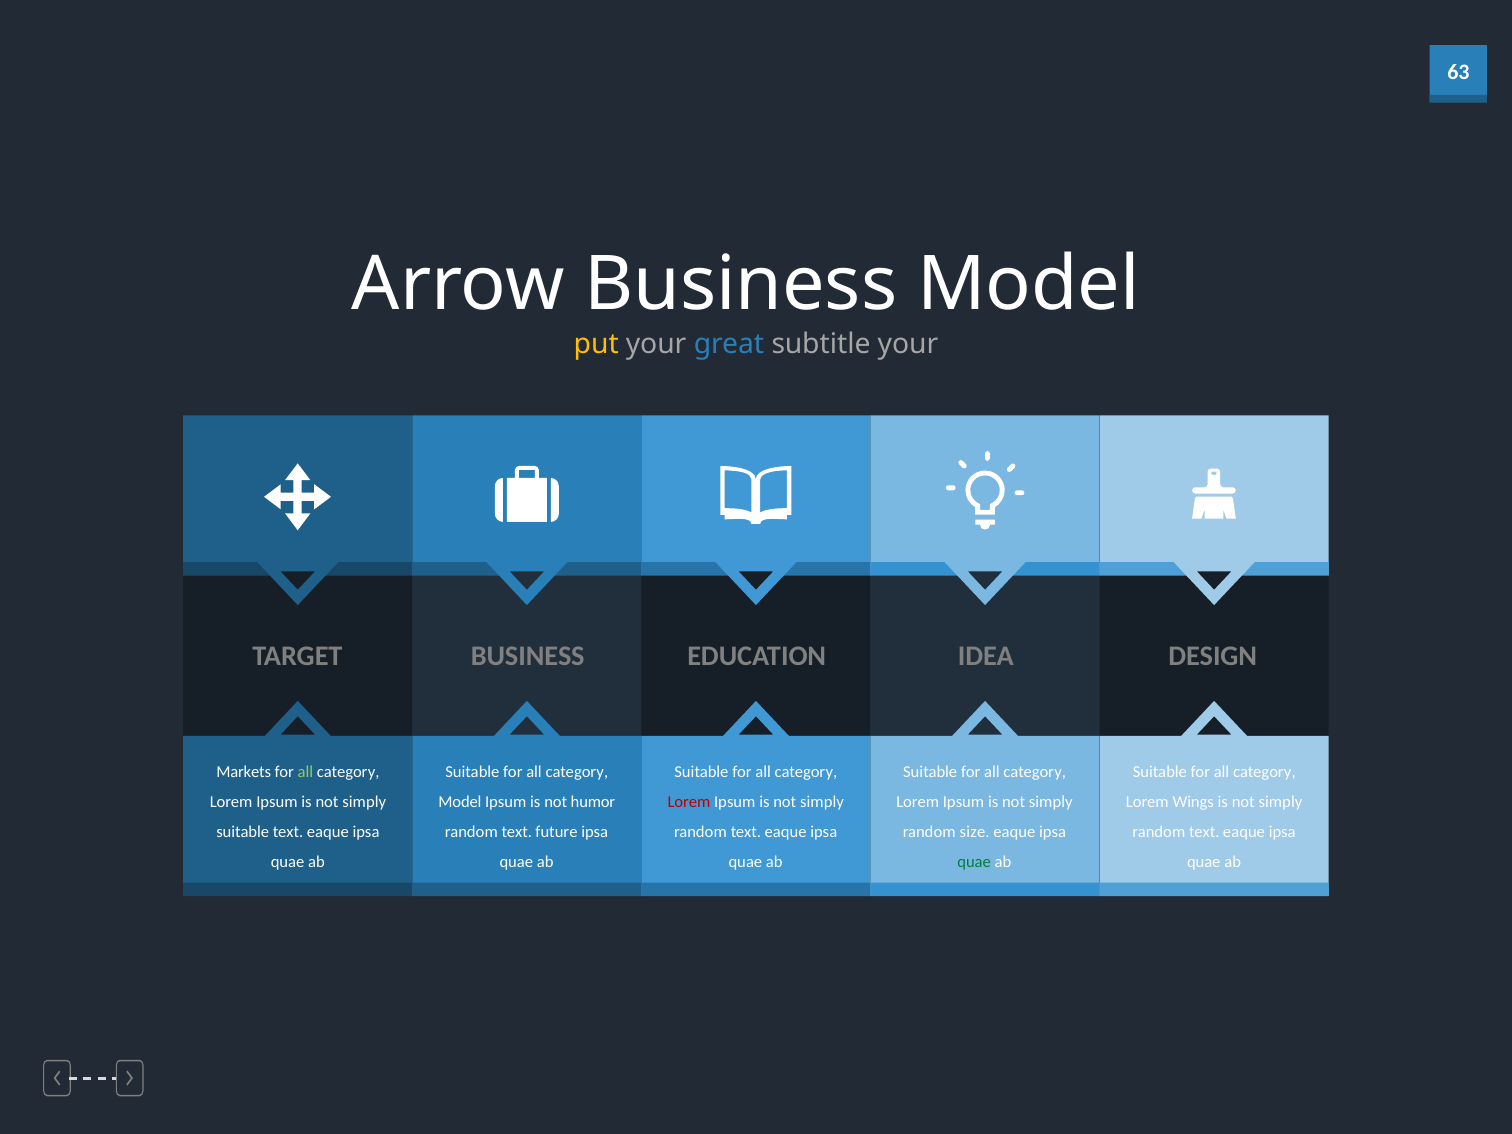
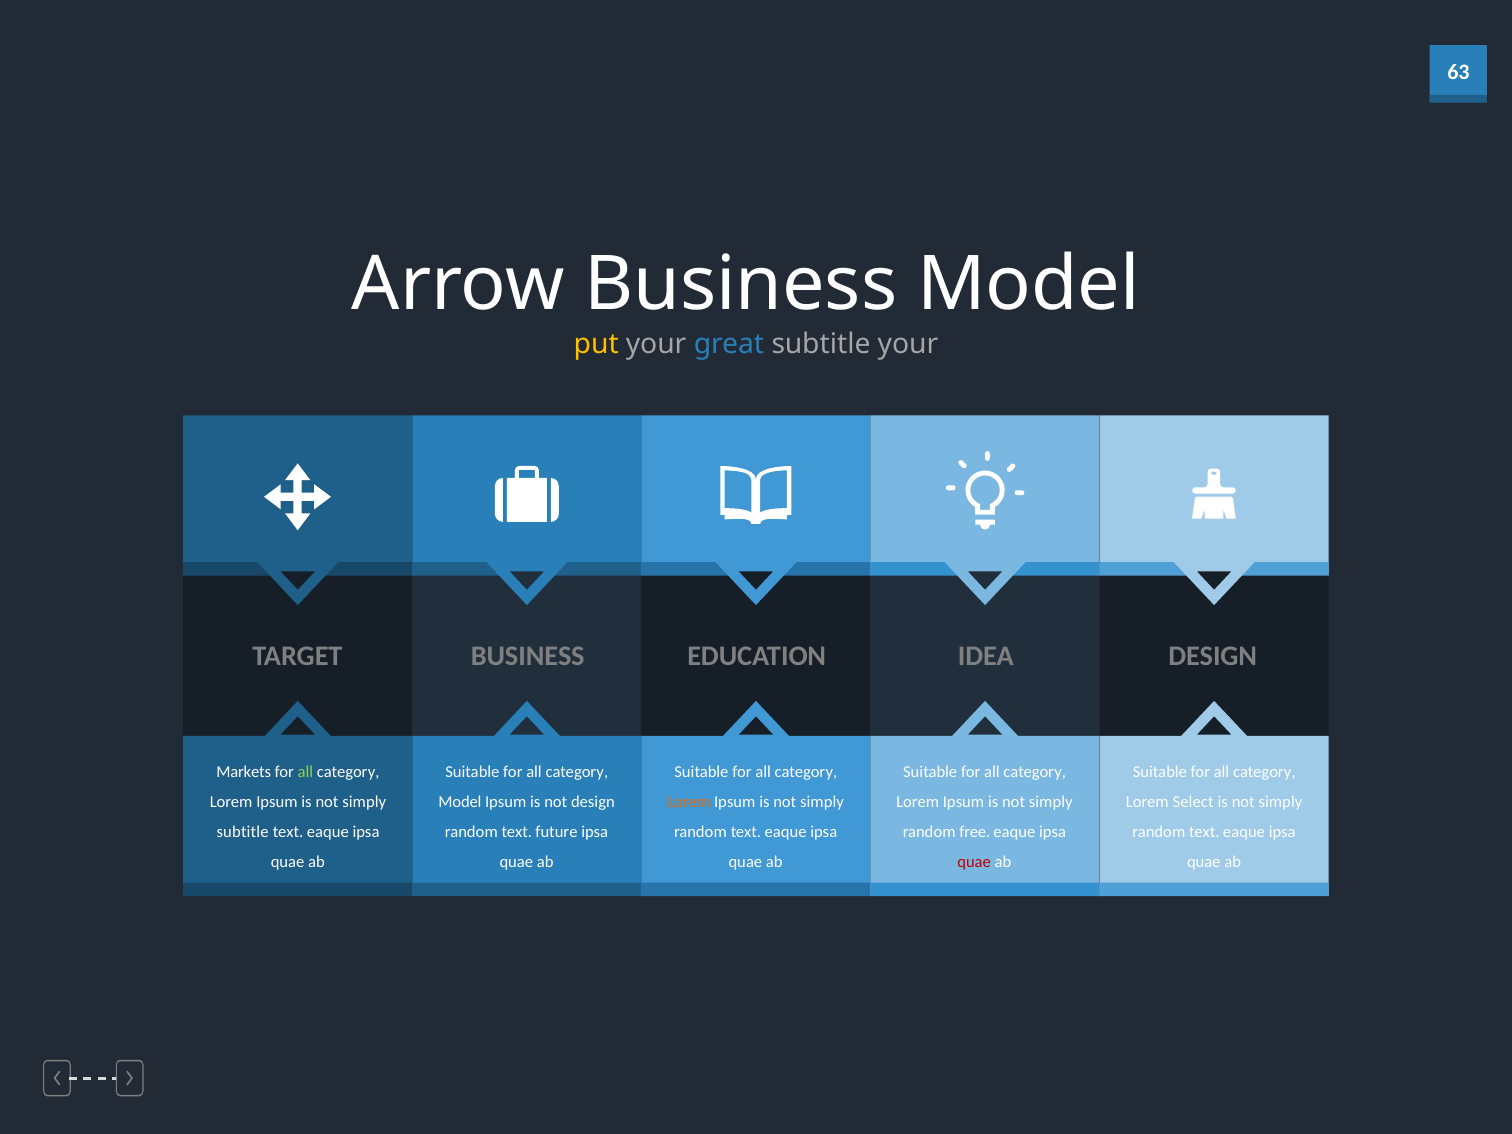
not humor: humor -> design
Lorem at (689, 802) colour: red -> orange
Wings: Wings -> Select
suitable at (243, 832): suitable -> subtitle
size: size -> free
quae at (974, 862) colour: green -> red
